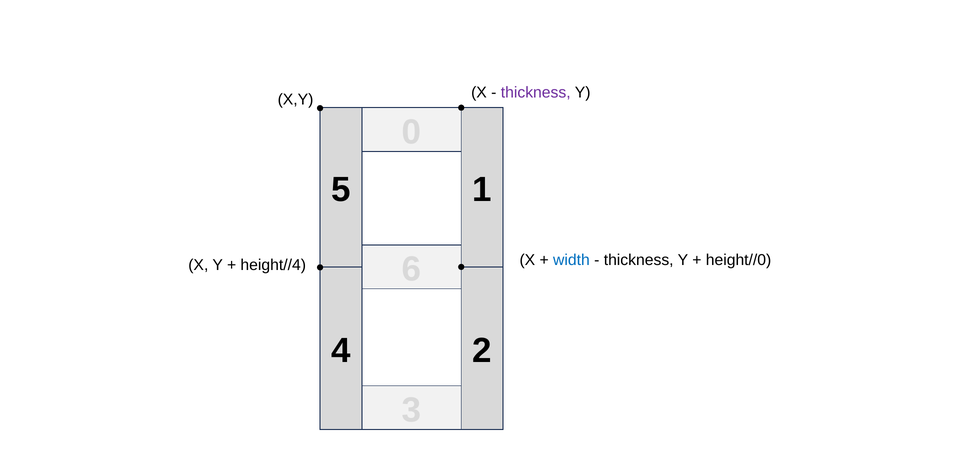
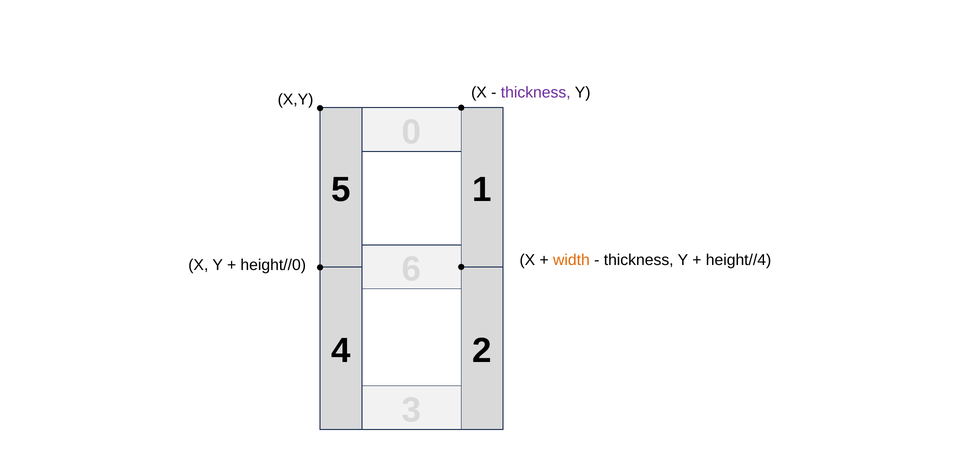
width colour: blue -> orange
height//0: height//0 -> height//4
height//4: height//4 -> height//0
